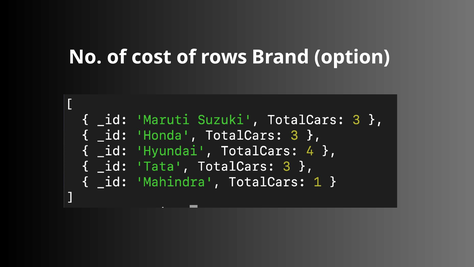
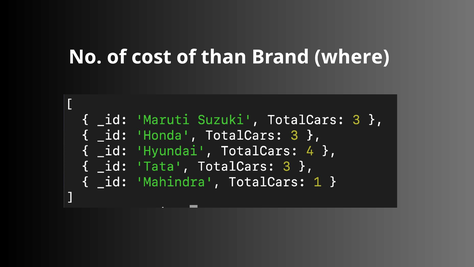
rows: rows -> than
option: option -> where
